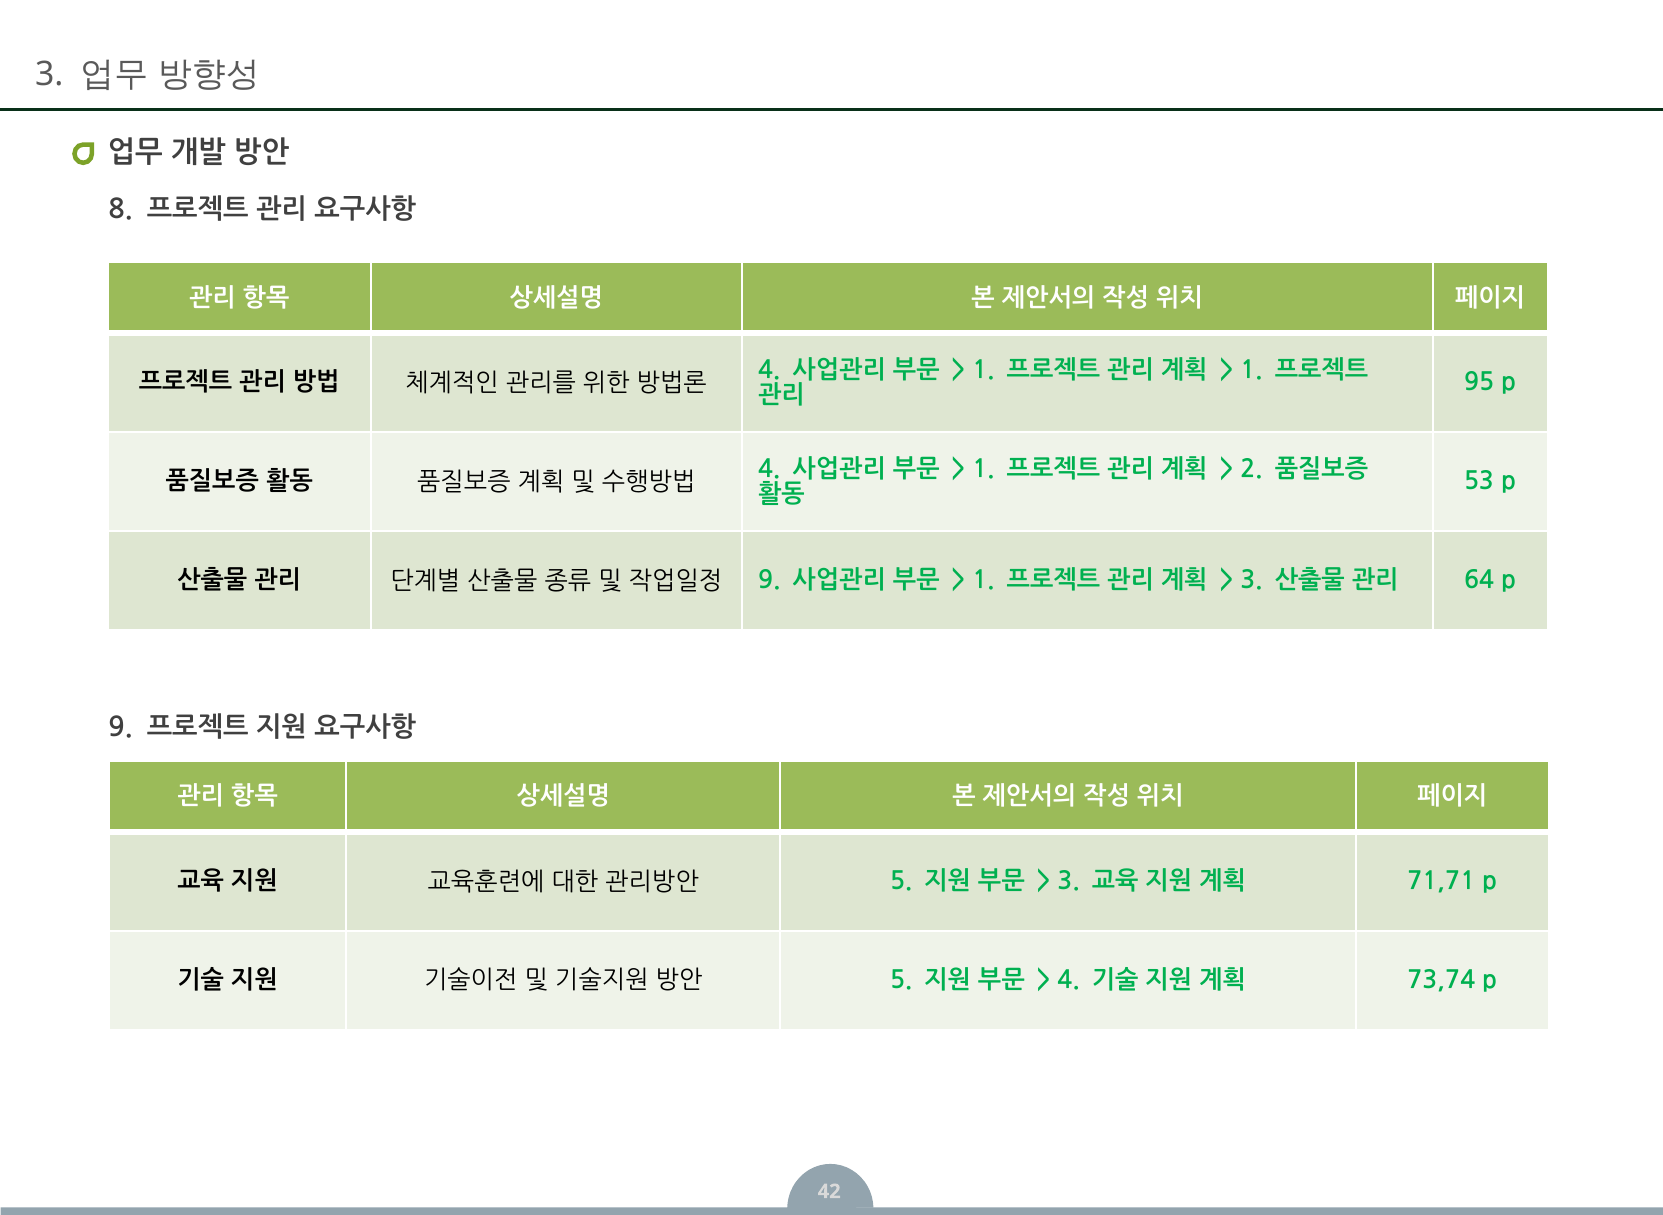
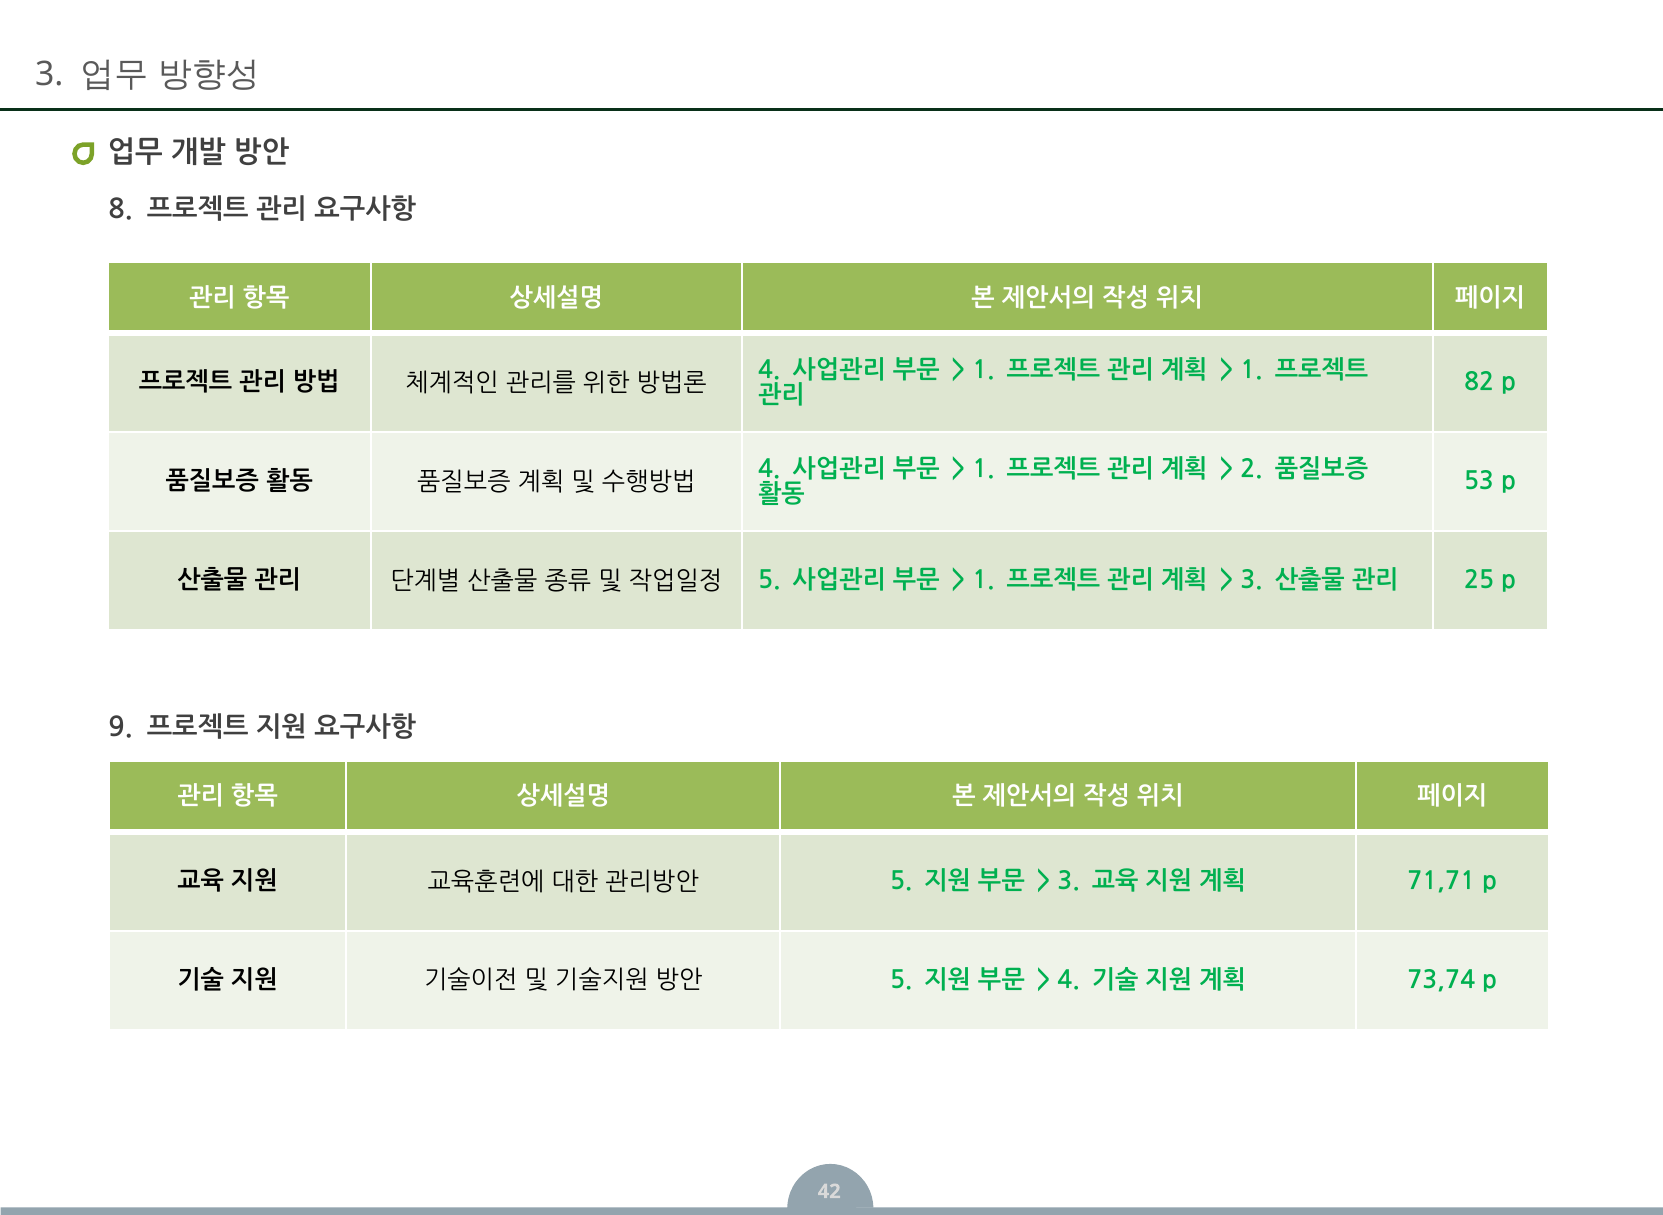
95: 95 -> 82
9 at (769, 581): 9 -> 5
64: 64 -> 25
